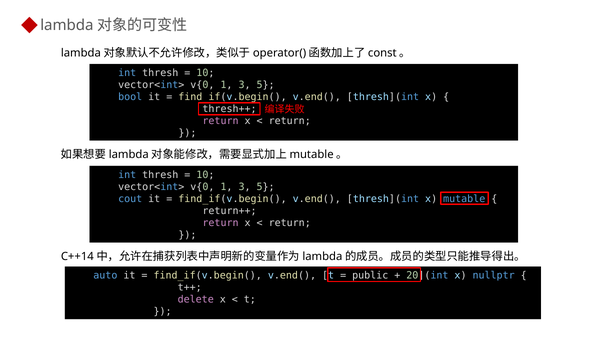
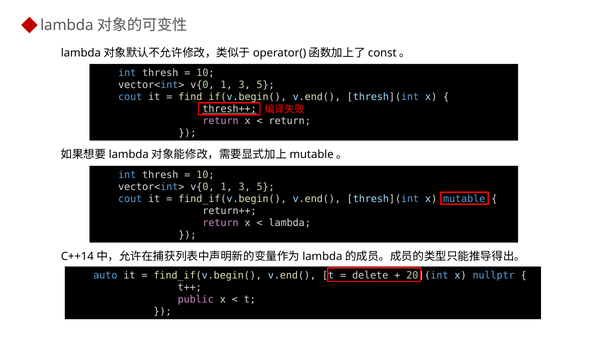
bool at (130, 97): bool -> cout
thresh++ underline: none -> present
return at (290, 223): return -> lambda
public: public -> delete
delete: delete -> public
